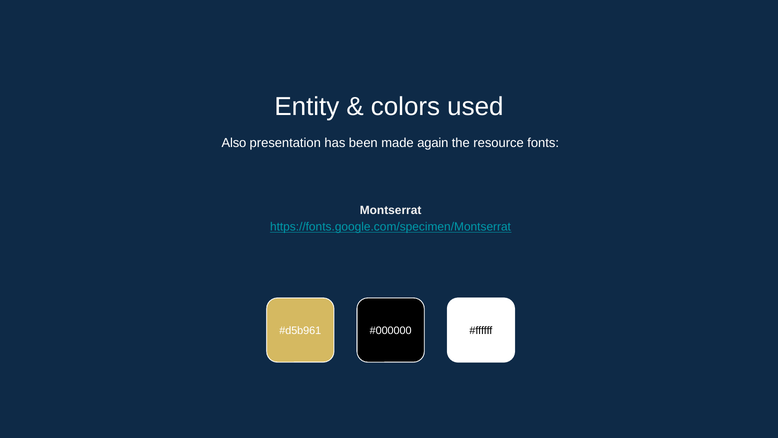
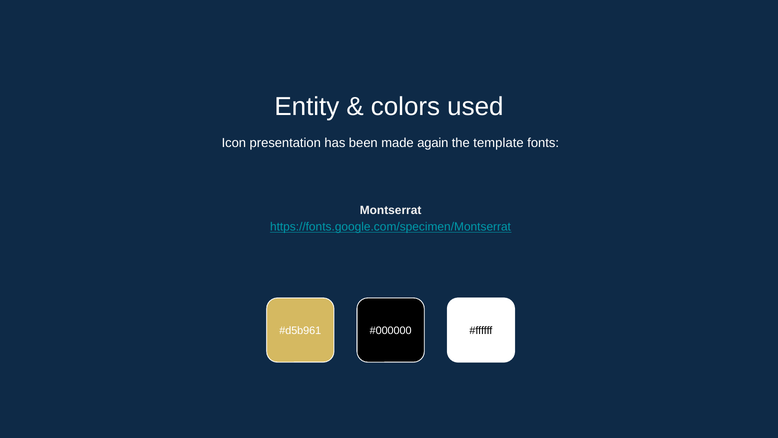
Also: Also -> Icon
resource: resource -> template
